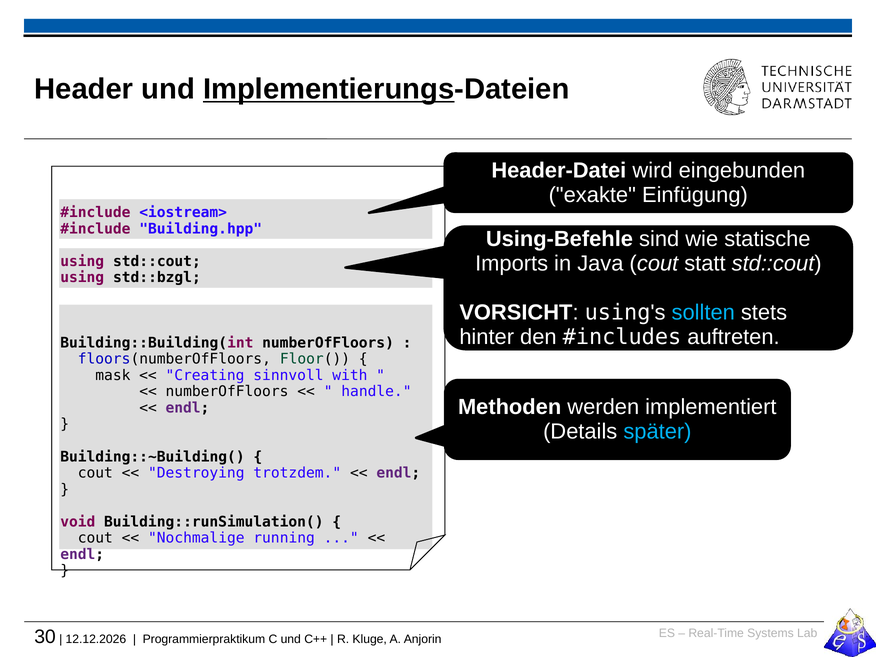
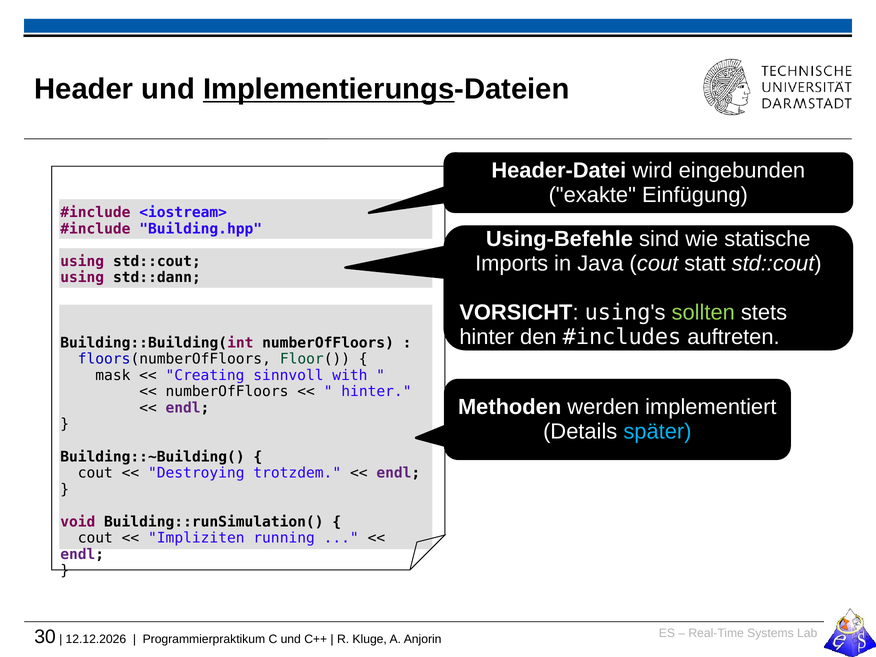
std::bzgl: std::bzgl -> std::dann
sollten colour: light blue -> light green
handle at (376, 392): handle -> hinter
Nochmalige: Nochmalige -> Impliziten
